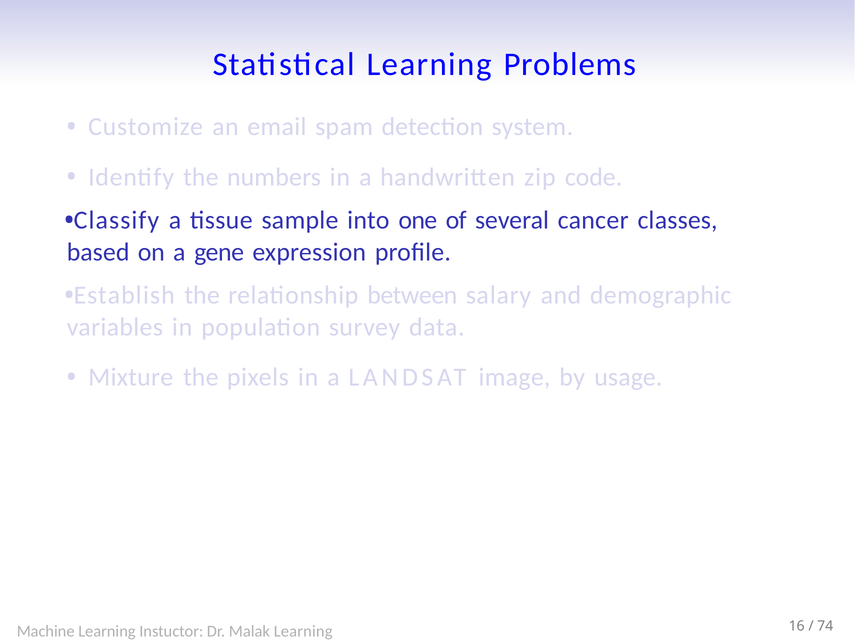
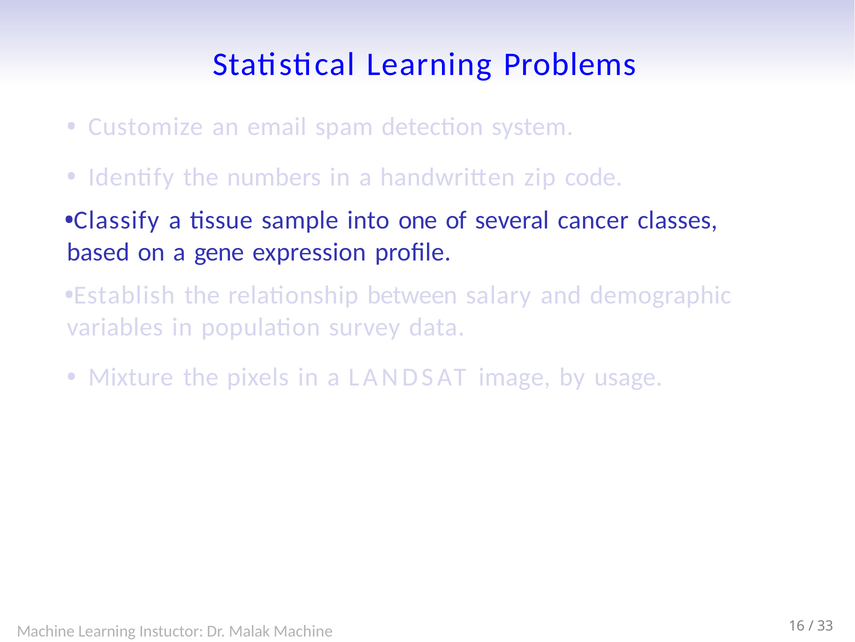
74: 74 -> 33
Malak Learning: Learning -> Machine
